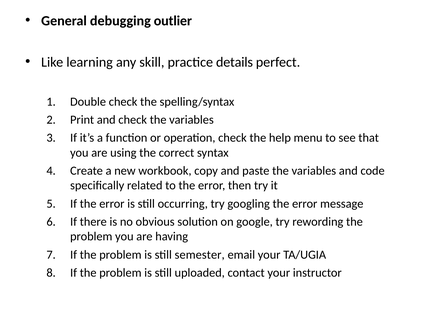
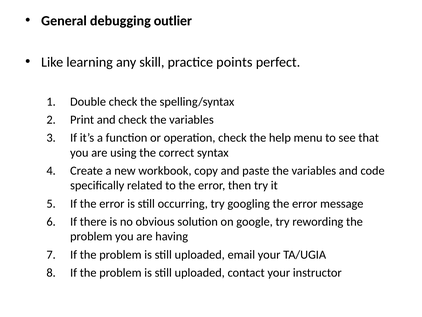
details: details -> points
semester at (200, 254): semester -> uploaded
